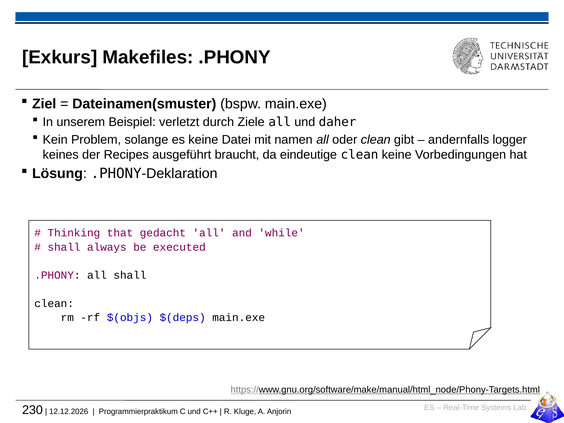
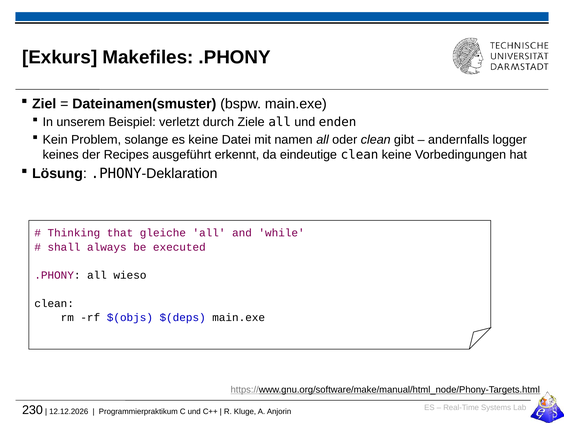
daher: daher -> enden
braucht: braucht -> erkennt
gedacht: gedacht -> gleiche
all shall: shall -> wieso
